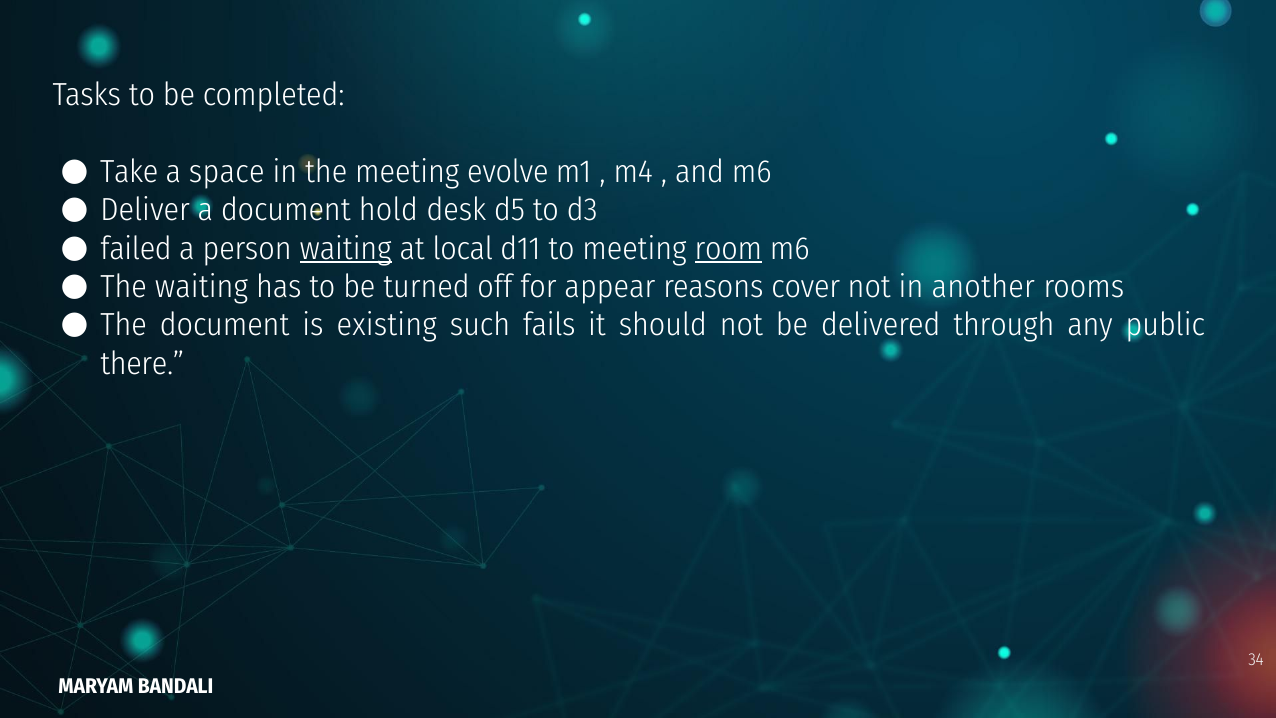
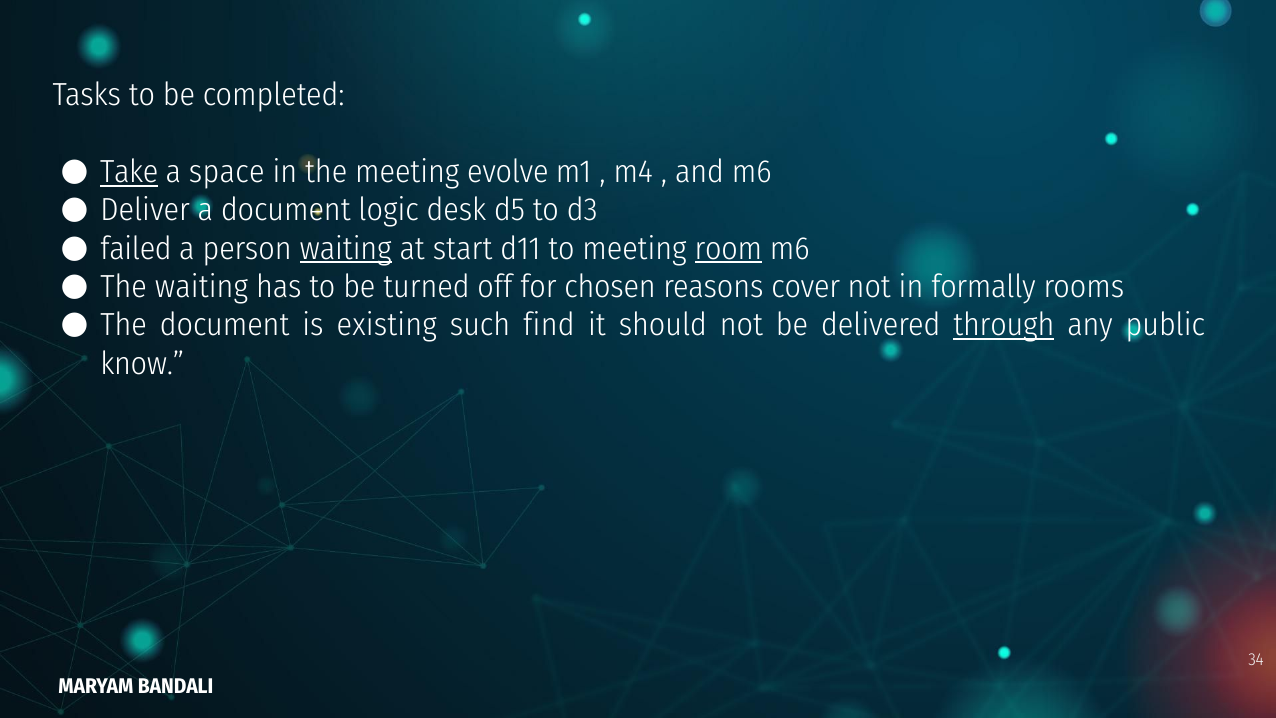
Take underline: none -> present
hold: hold -> logic
local: local -> start
appear: appear -> chosen
another: another -> formally
fails: fails -> find
through underline: none -> present
there: there -> know
